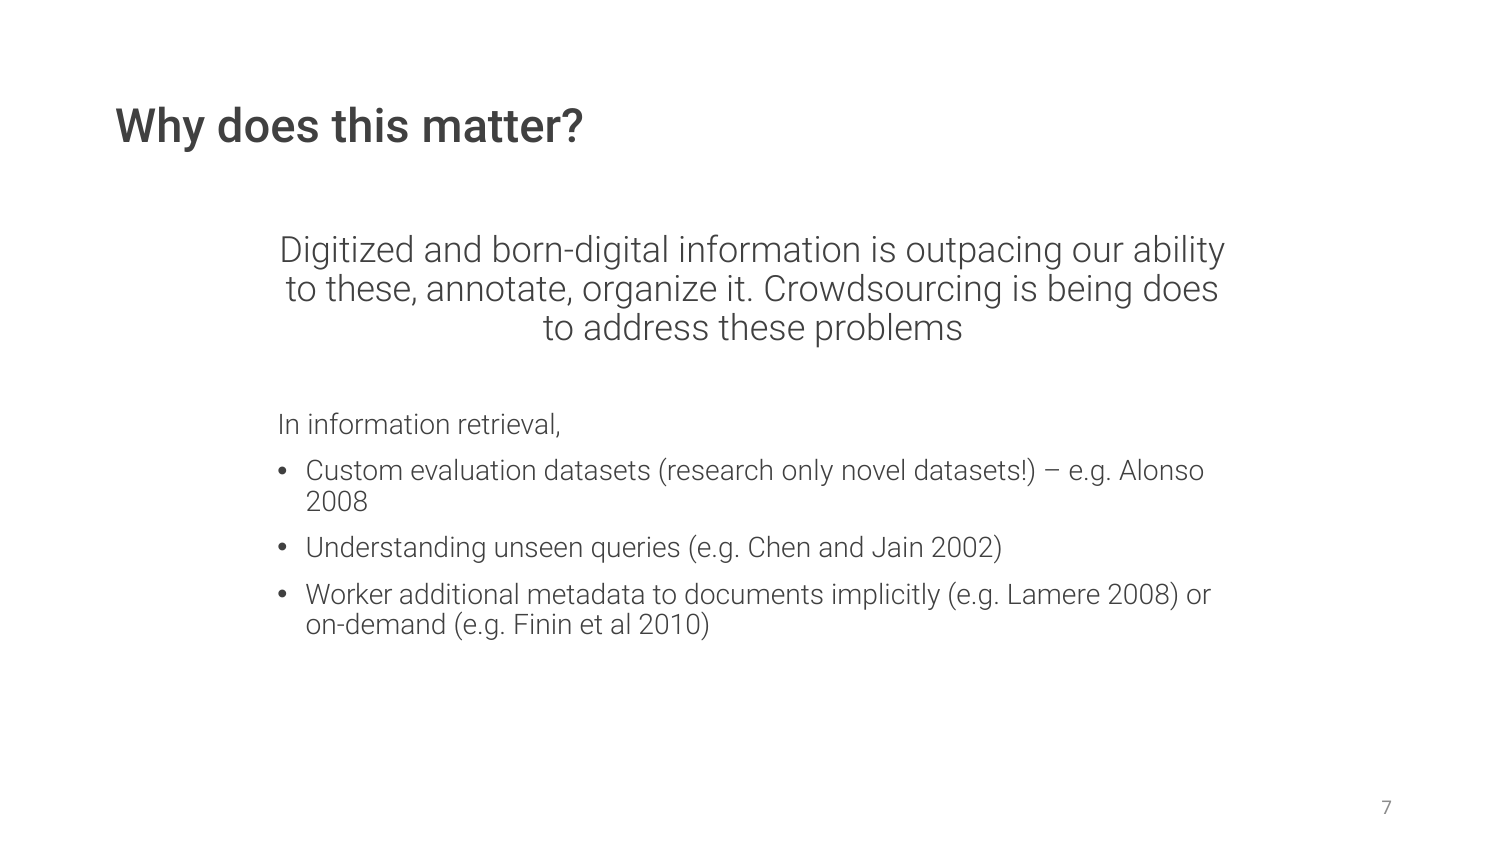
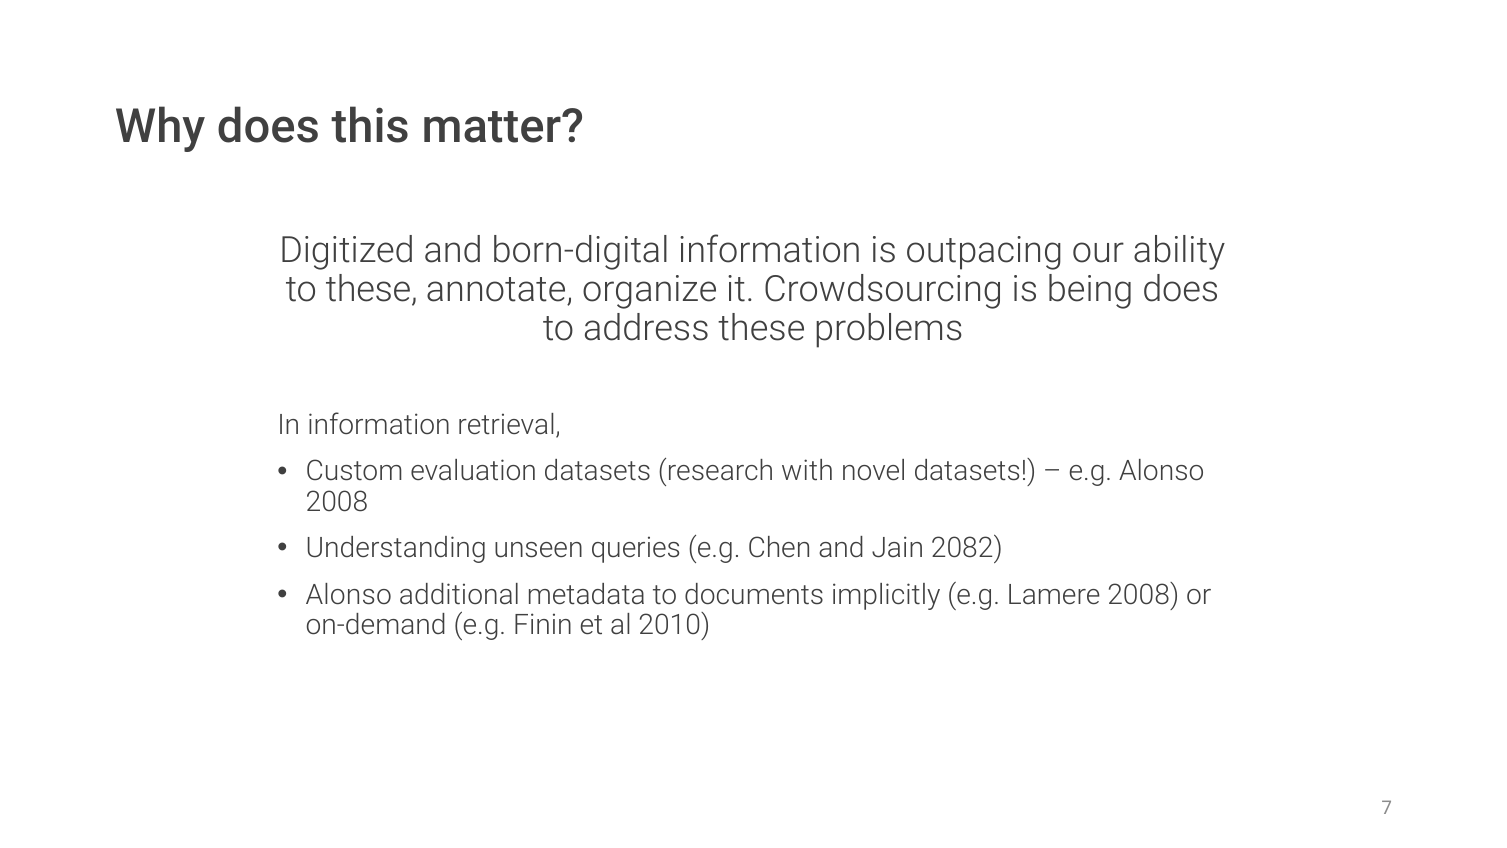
only: only -> with
2002: 2002 -> 2082
Worker at (349, 594): Worker -> Alonso
